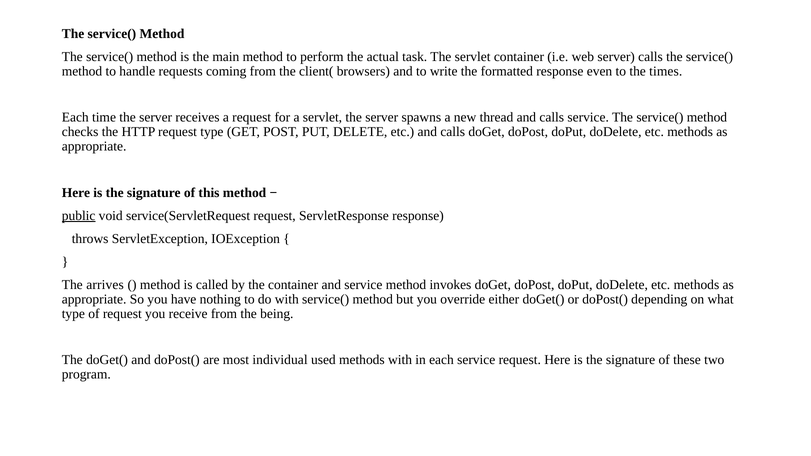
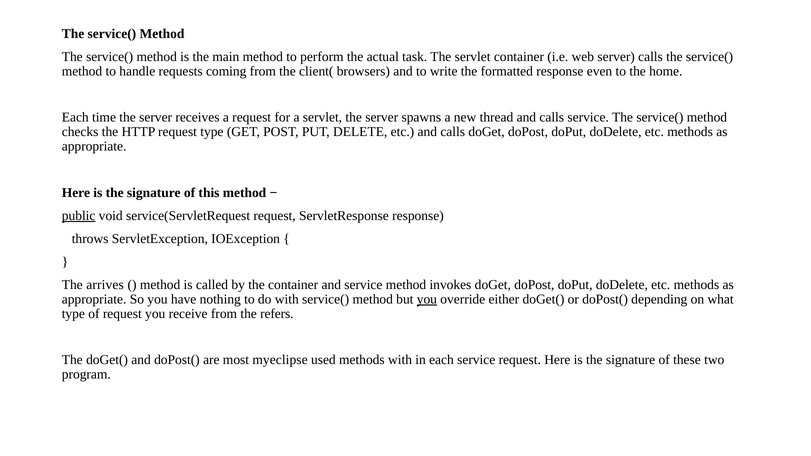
times: times -> home
you at (427, 299) underline: none -> present
being: being -> refers
individual: individual -> myeclipse
